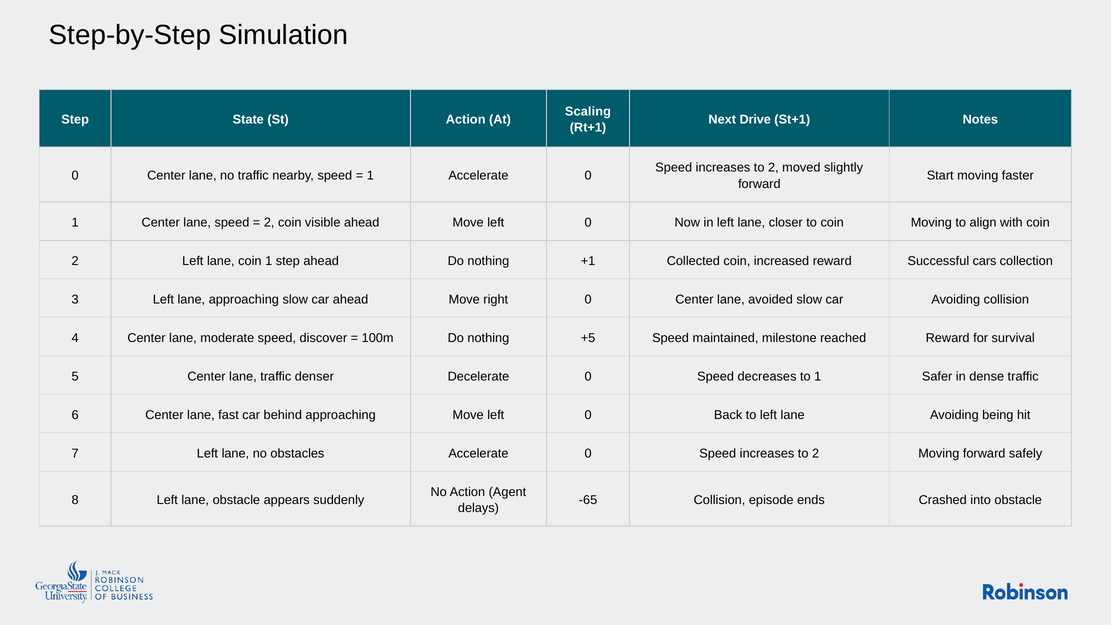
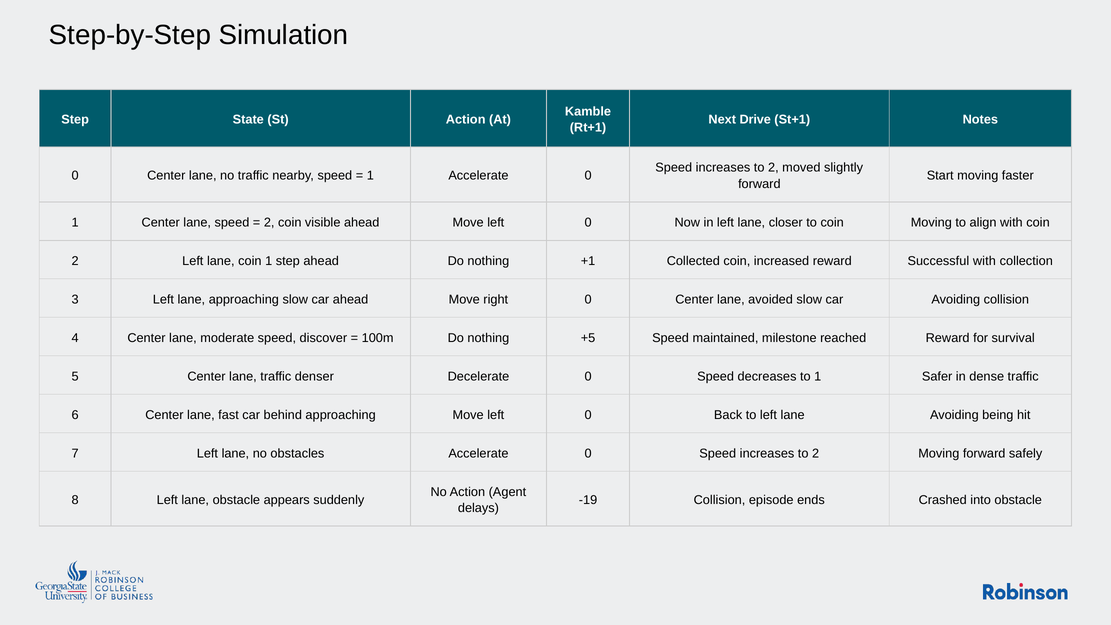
Scaling: Scaling -> Kamble
Successful cars: cars -> with
-65: -65 -> -19
